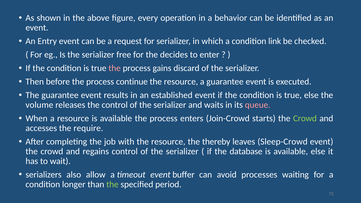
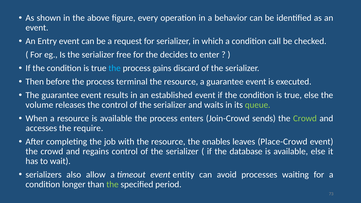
link: link -> call
the at (115, 68) colour: pink -> light blue
continue: continue -> terminal
queue colour: pink -> light green
starts: starts -> sends
thereby: thereby -> enables
Sleep-Crowd: Sleep-Crowd -> Place-Crowd
buffer: buffer -> entity
